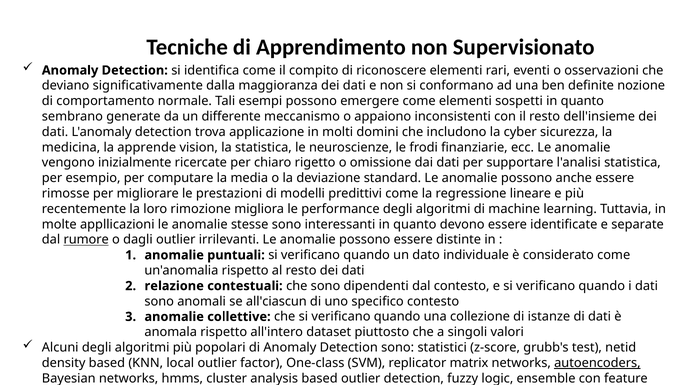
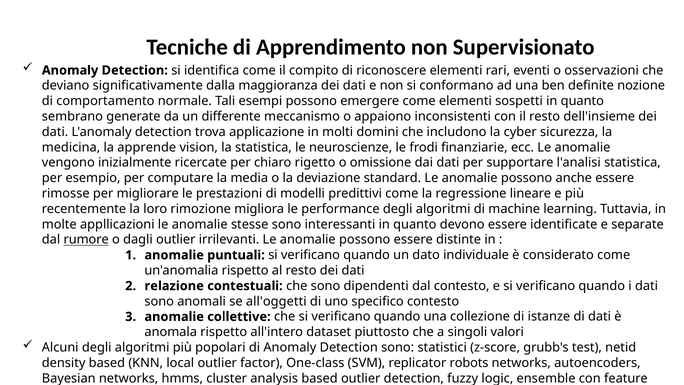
all'ciascun: all'ciascun -> all'oggetti
matrix: matrix -> robots
autoencoders underline: present -> none
